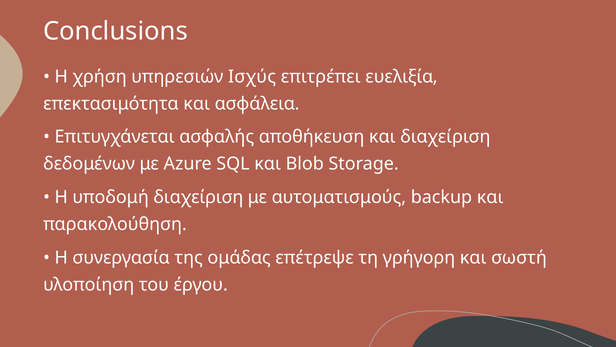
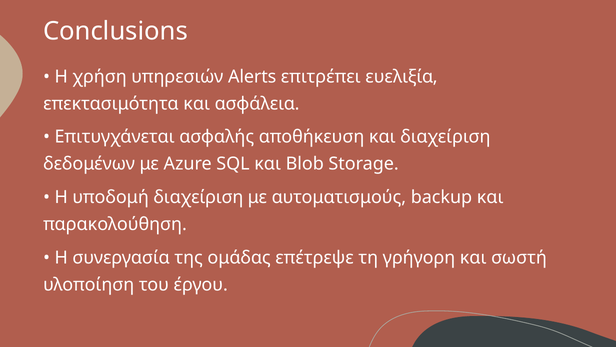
Ισχύς: Ισχύς -> Alerts
